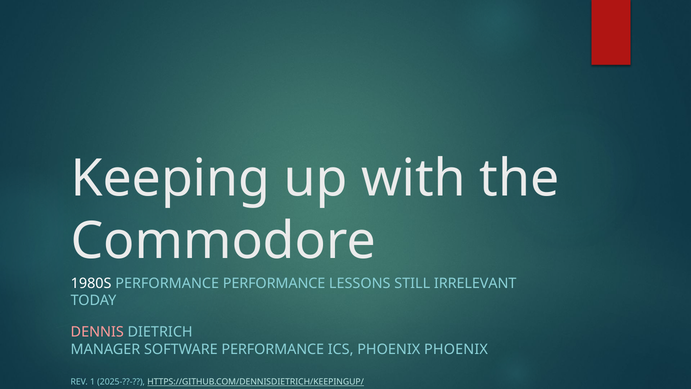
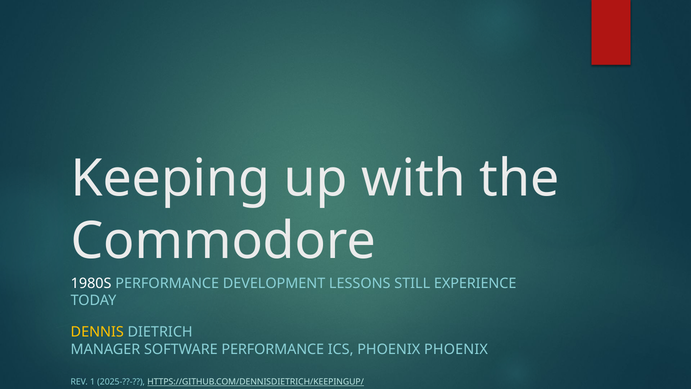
PERFORMANCE PERFORMANCE: PERFORMANCE -> DEVELOPMENT
IRRELEVANT: IRRELEVANT -> EXPERIENCE
DENNIS colour: pink -> yellow
